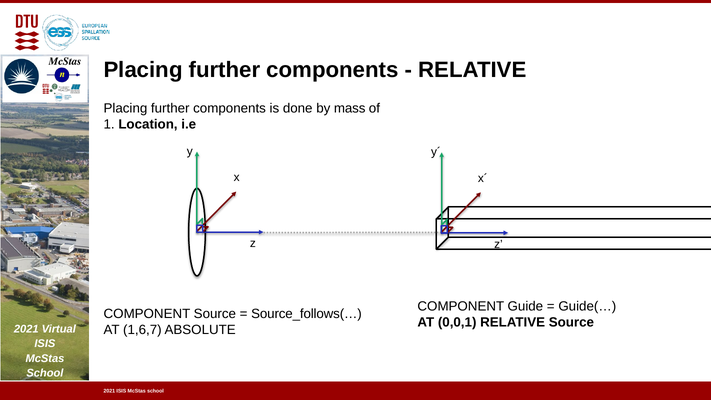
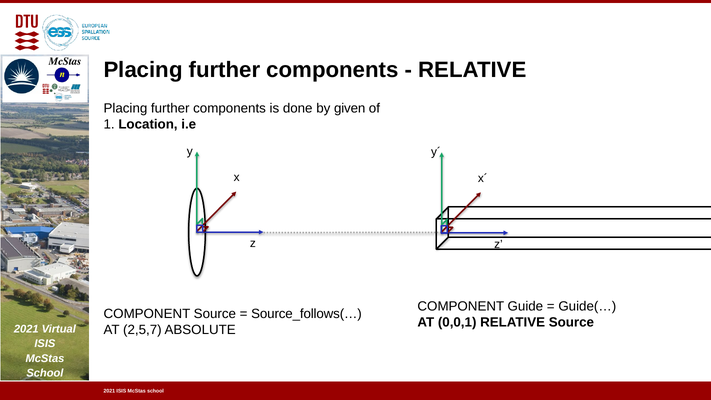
mass: mass -> given
1,6,7: 1,6,7 -> 2,5,7
